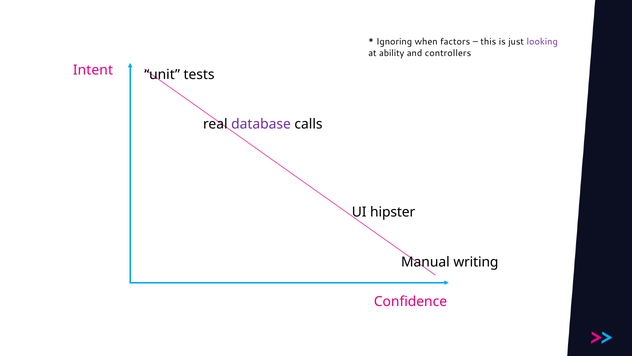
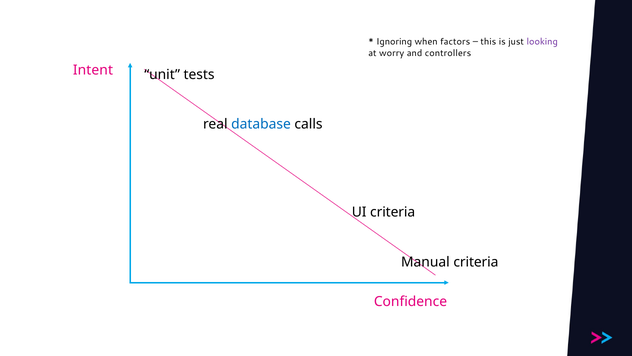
ability: ability -> worry
database colour: purple -> blue
UI hipster: hipster -> criteria
Manual writing: writing -> criteria
